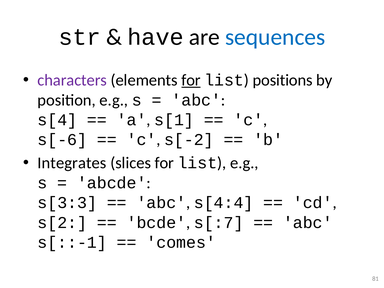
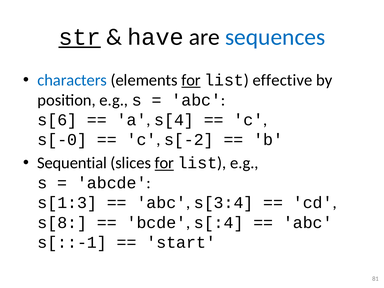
str underline: none -> present
characters colour: purple -> blue
positions: positions -> effective
s[4: s[4 -> s[6
s[1: s[1 -> s[4
s[-6: s[-6 -> s[-0
Integrates: Integrates -> Sequential
for at (164, 163) underline: none -> present
s[3:3: s[3:3 -> s[1:3
s[4:4: s[4:4 -> s[3:4
s[2: s[2 -> s[8
s[:7: s[:7 -> s[:4
comes: comes -> start
